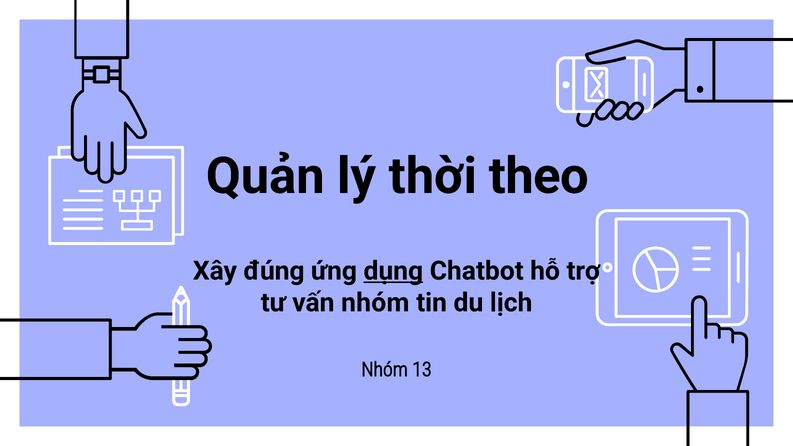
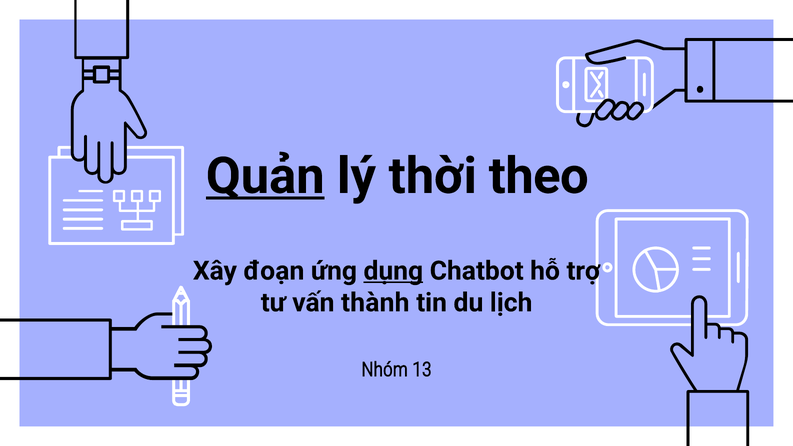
Quản underline: none -> present
đúng: đúng -> đoạn
vấn nhóm: nhóm -> thành
